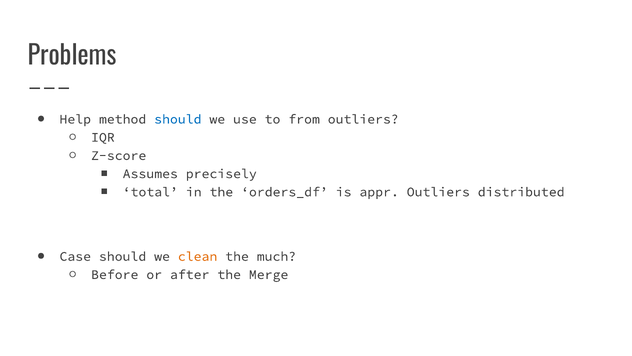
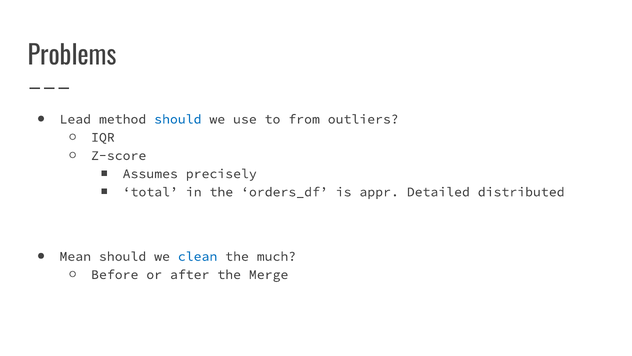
Help: Help -> Lead
appr Outliers: Outliers -> Detailed
Case: Case -> Mean
clean colour: orange -> blue
